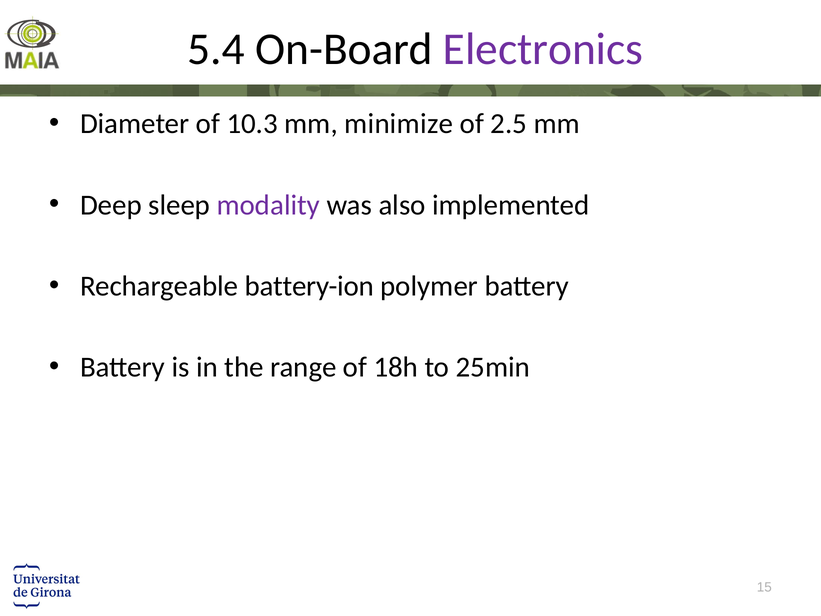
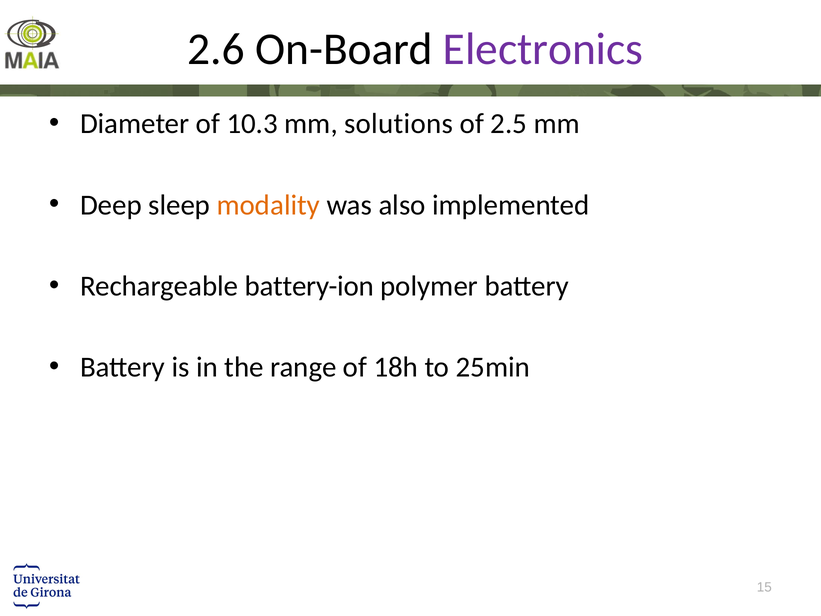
5.4: 5.4 -> 2.6
minimize: minimize -> solutions
modality colour: purple -> orange
